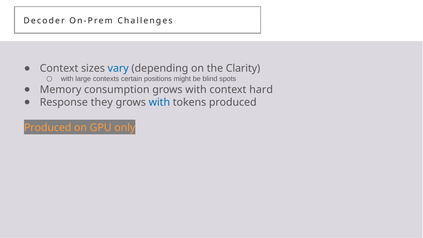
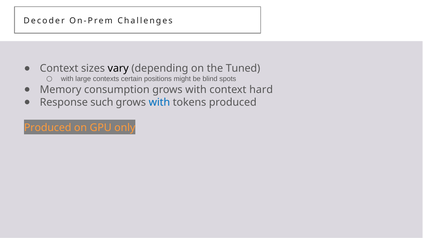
vary colour: blue -> black
Clarity: Clarity -> Tuned
they: they -> such
